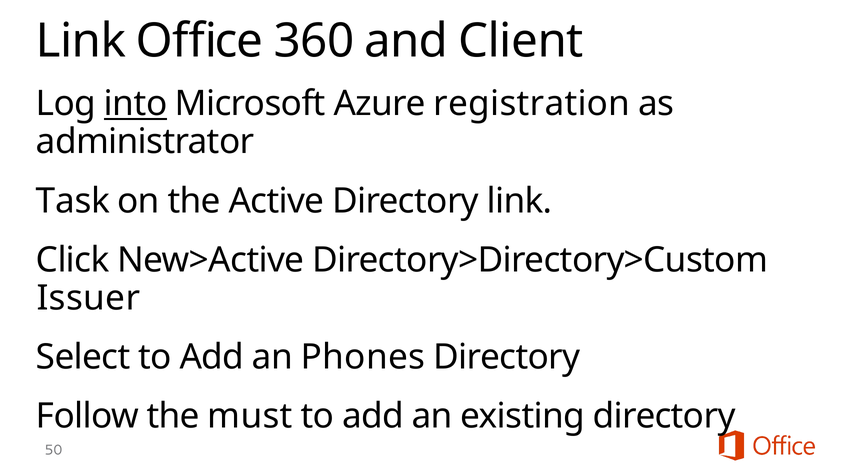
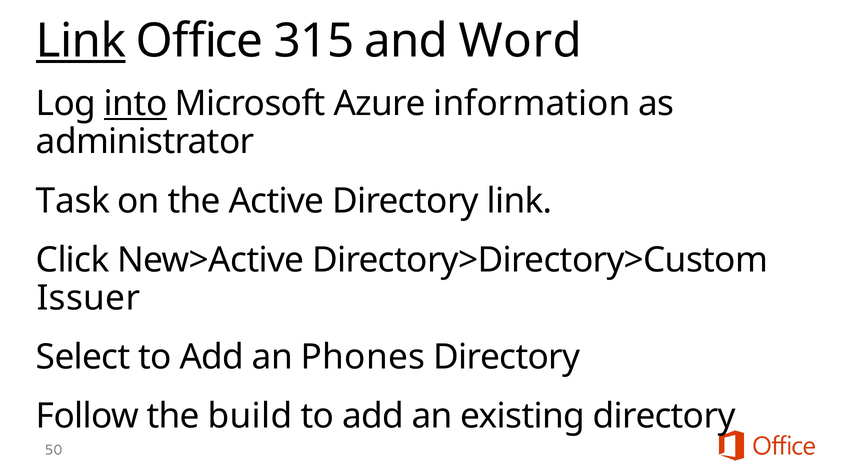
Link at (81, 41) underline: none -> present
360: 360 -> 315
Client: Client -> Word
registration: registration -> information
must: must -> build
